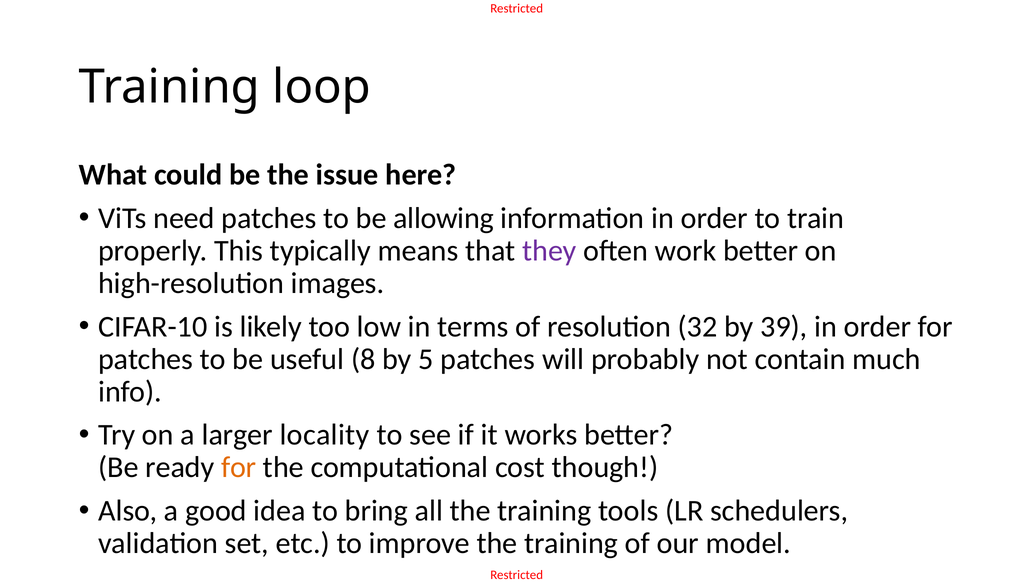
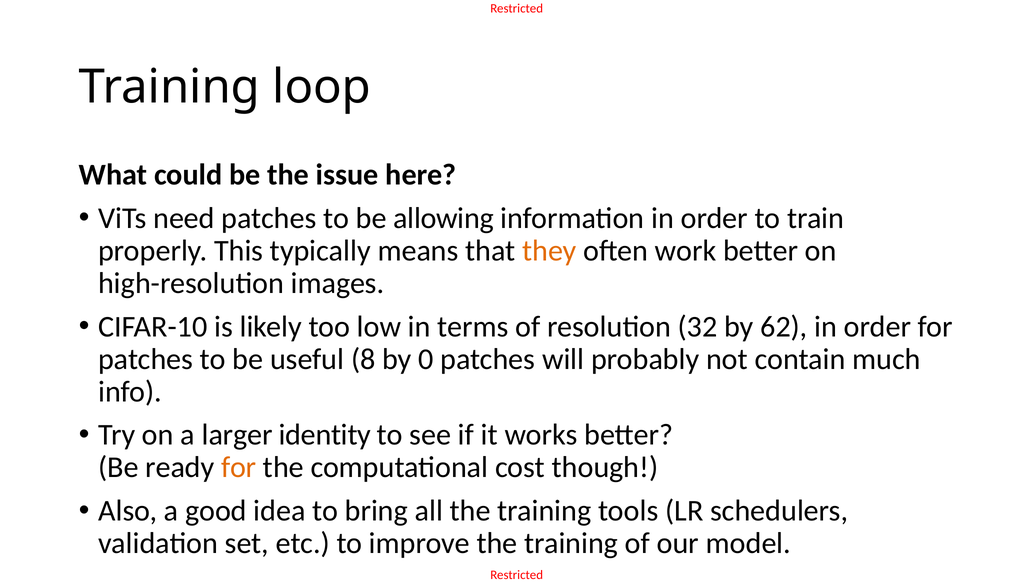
they colour: purple -> orange
39: 39 -> 62
5: 5 -> 0
locality: locality -> identity
